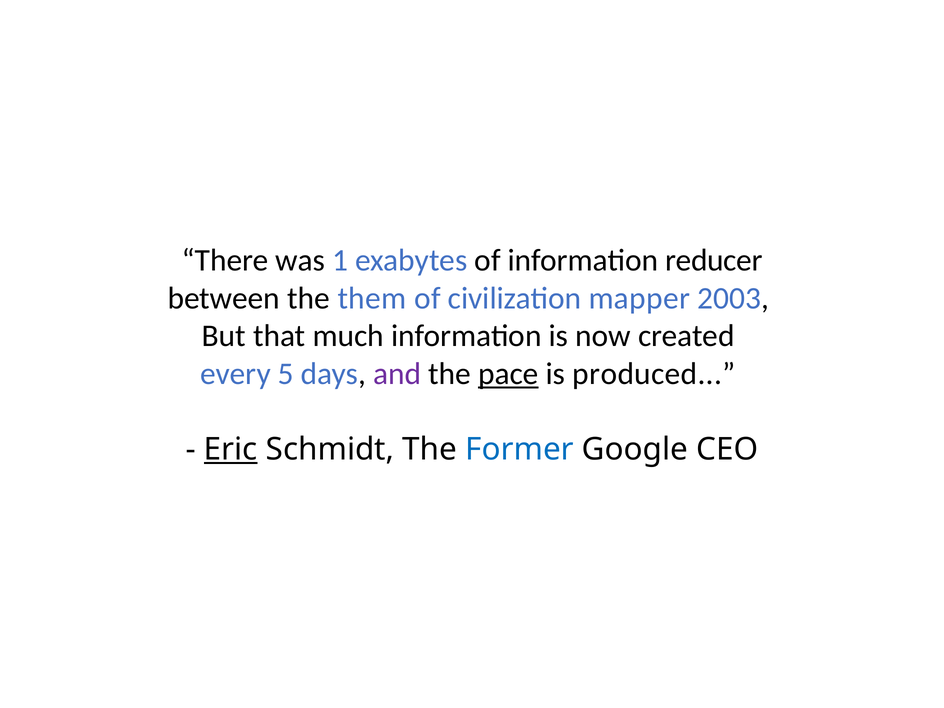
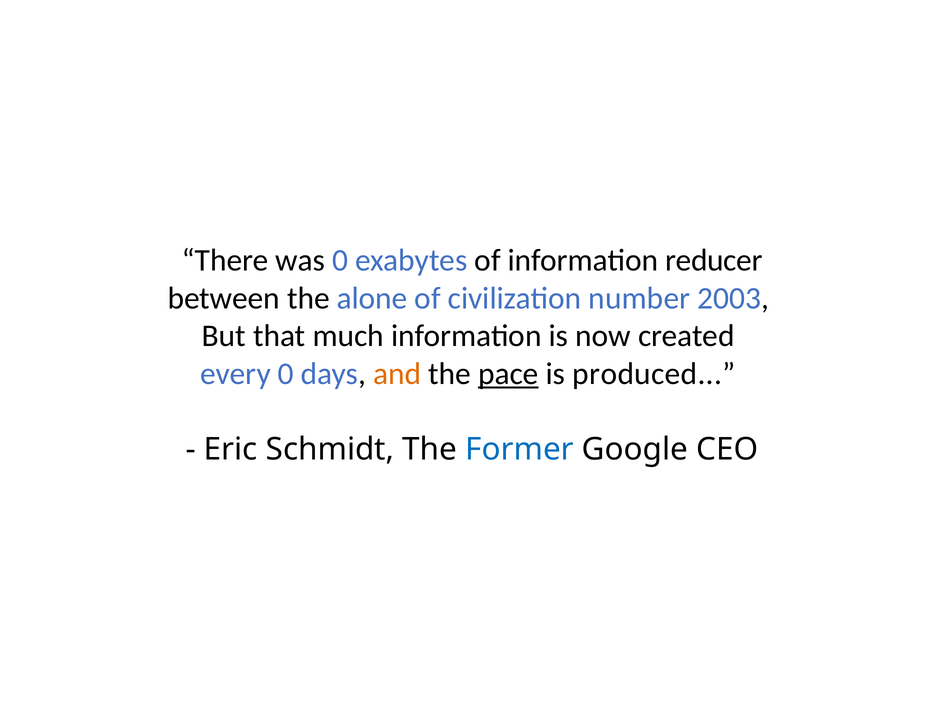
was 1: 1 -> 0
them: them -> alone
mapper: mapper -> number
every 5: 5 -> 0
and colour: purple -> orange
Eric underline: present -> none
